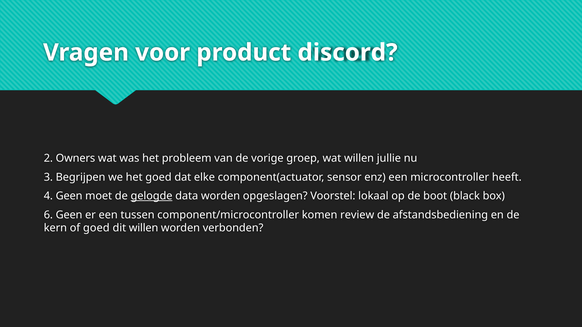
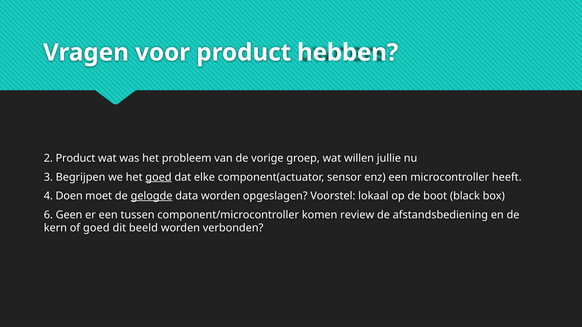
discord: discord -> hebben
2 Owners: Owners -> Product
goed at (158, 177) underline: none -> present
4 Geen: Geen -> Doen
dit willen: willen -> beeld
